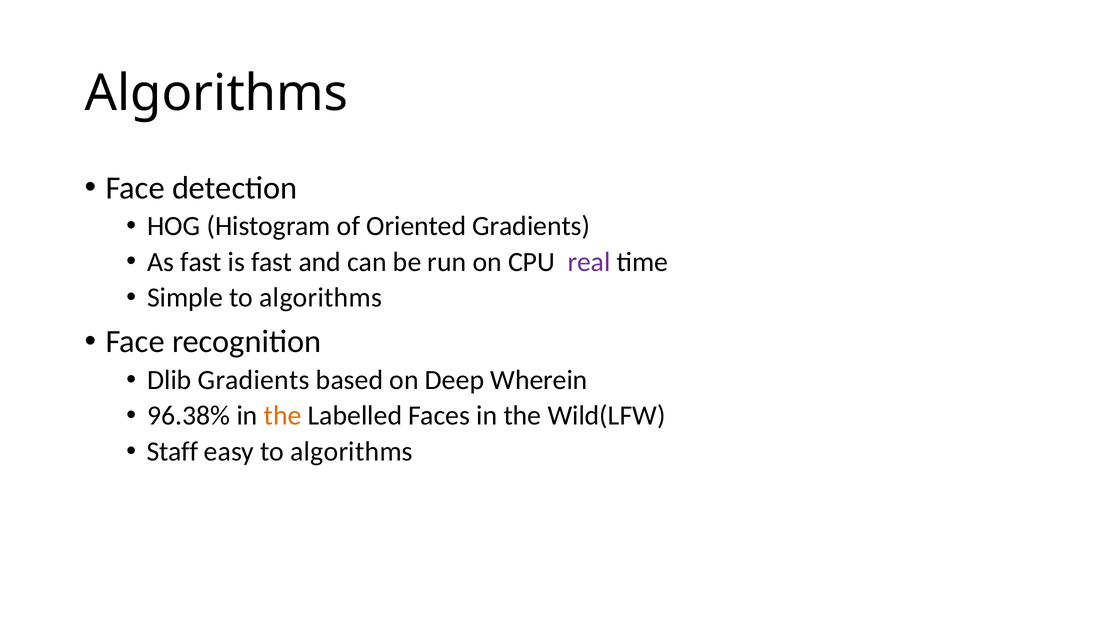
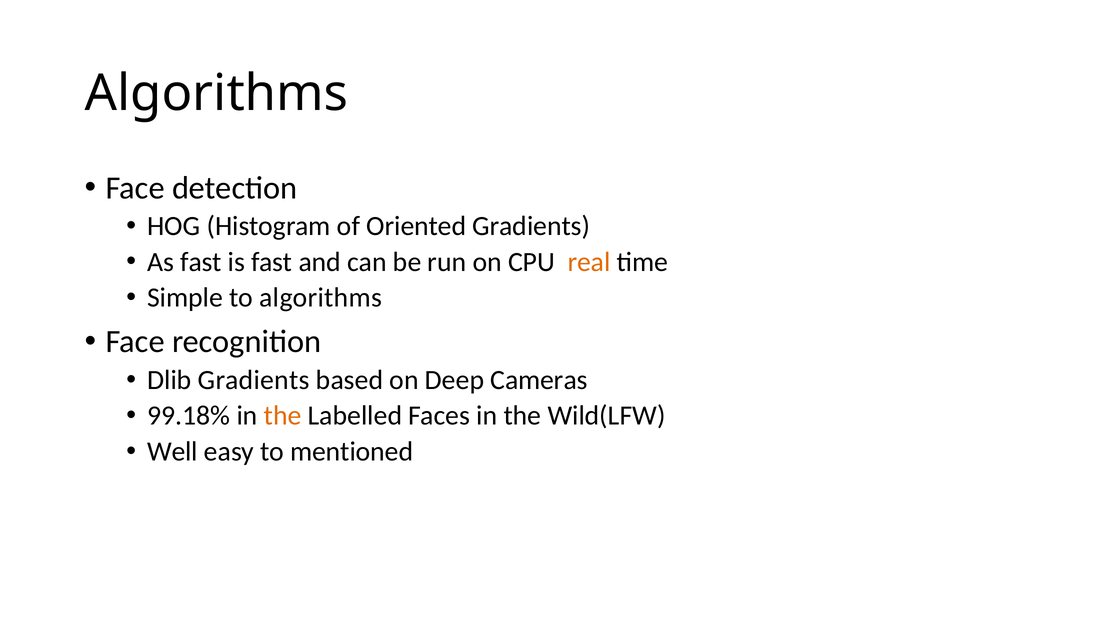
real colour: purple -> orange
Wherein: Wherein -> Cameras
96.38%: 96.38% -> 99.18%
Staff: Staff -> Well
easy to algorithms: algorithms -> mentioned
